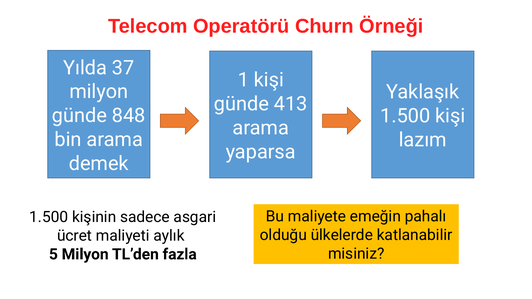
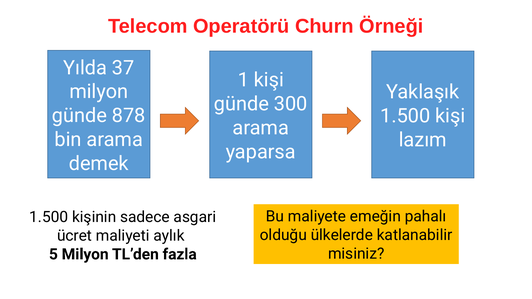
413: 413 -> 300
848: 848 -> 878
